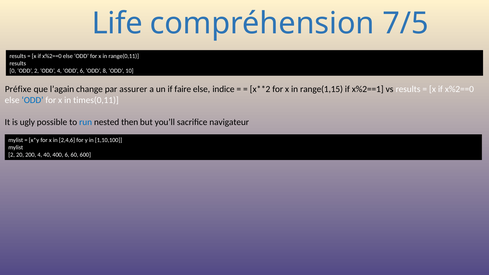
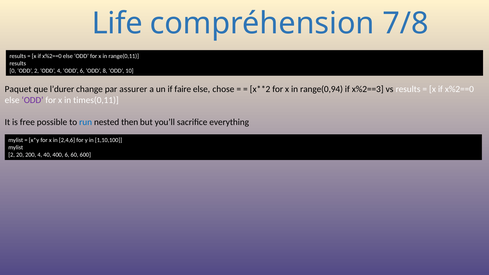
7/5: 7/5 -> 7/8
Préfixe: Préfixe -> Paquet
l’again: l’again -> l’durer
indice: indice -> chose
range(1,15: range(1,15 -> range(0,94
x%2==1: x%2==1 -> x%2==3
ODD at (32, 100) colour: blue -> purple
ugly: ugly -> free
navigateur: navigateur -> everything
